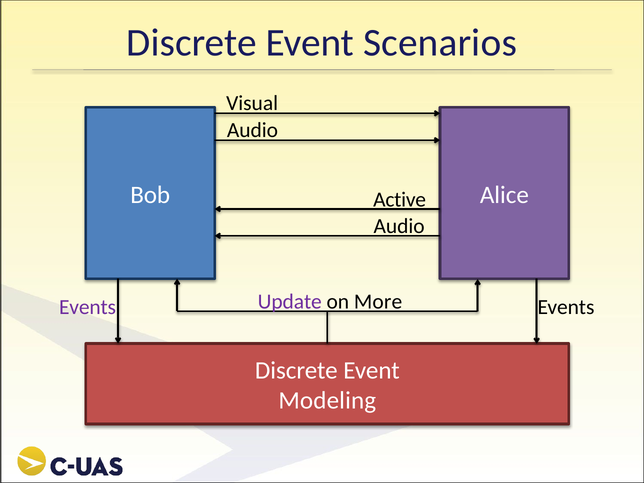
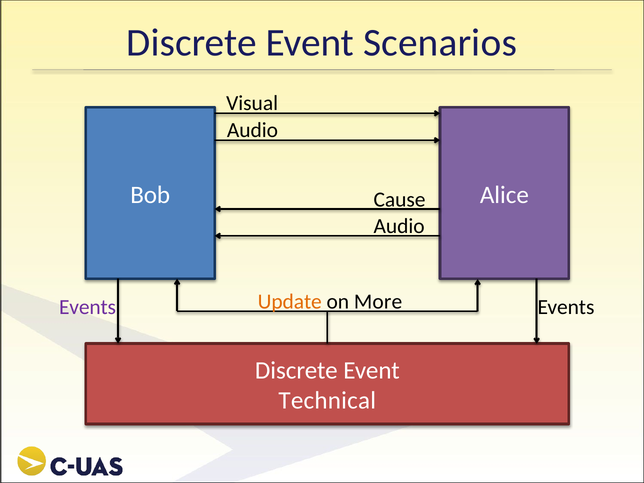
Active: Active -> Cause
Update colour: purple -> orange
Modeling: Modeling -> Technical
